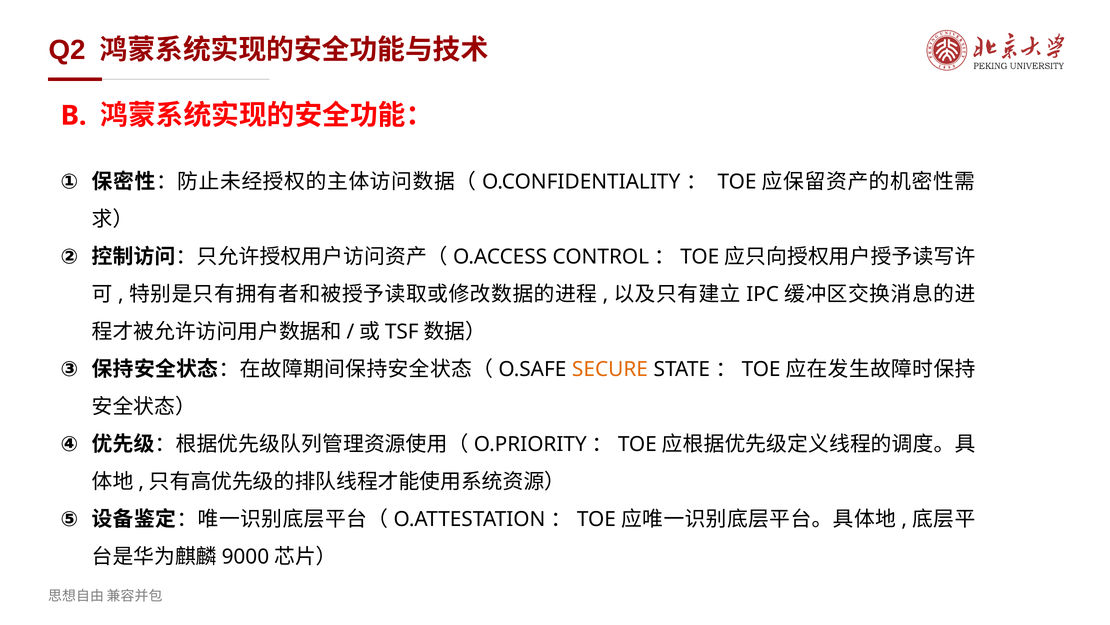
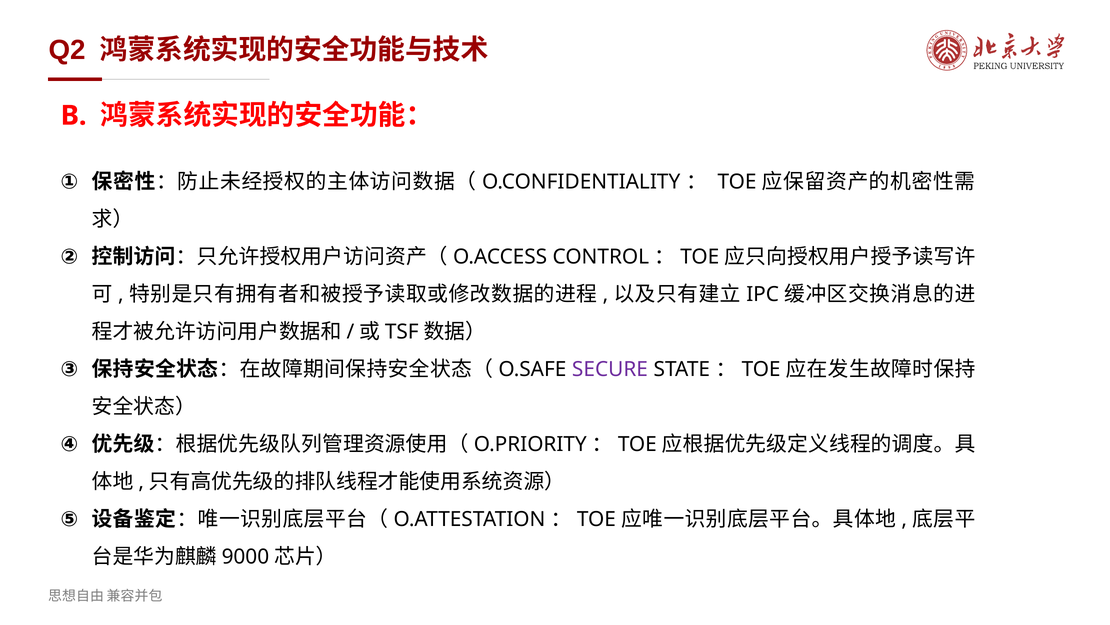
SECURE colour: orange -> purple
